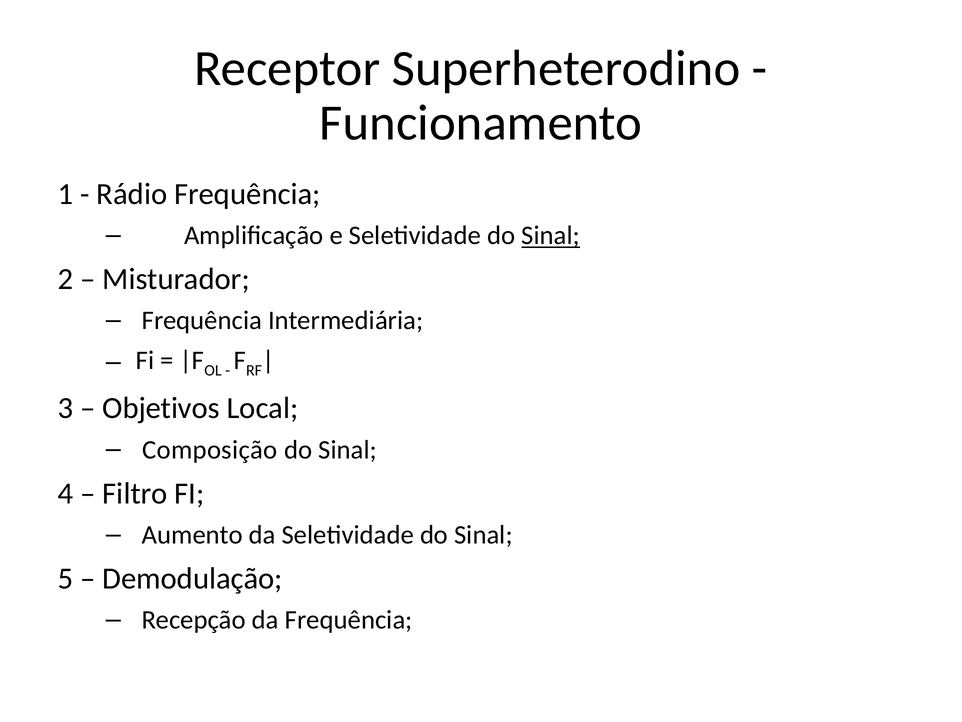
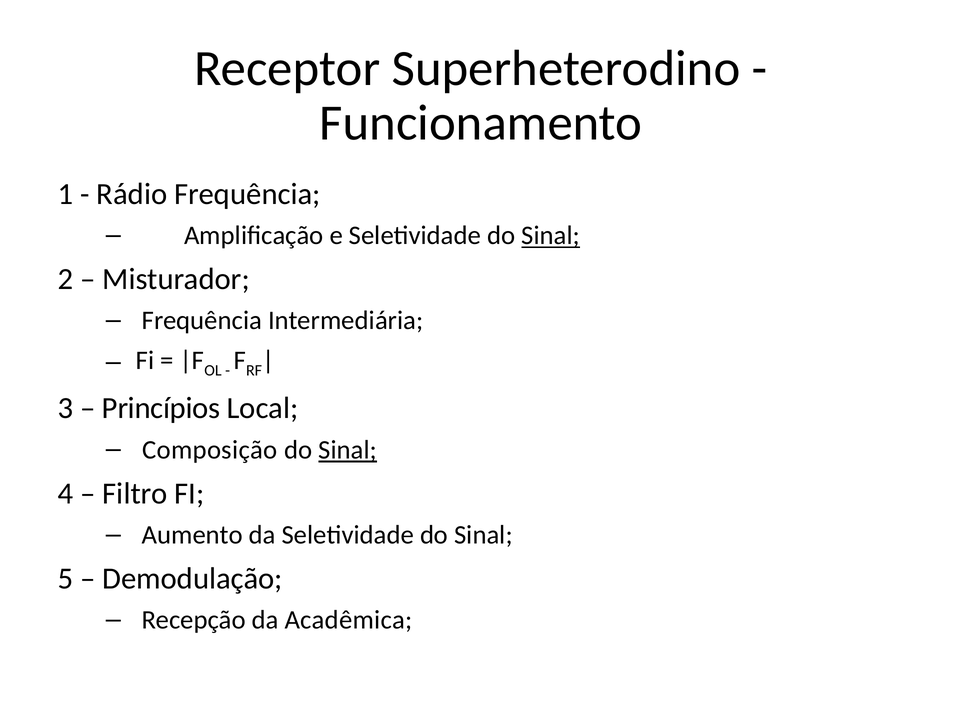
Objetivos: Objetivos -> Princípios
Sinal at (348, 450) underline: none -> present
da Frequência: Frequência -> Acadêmica
